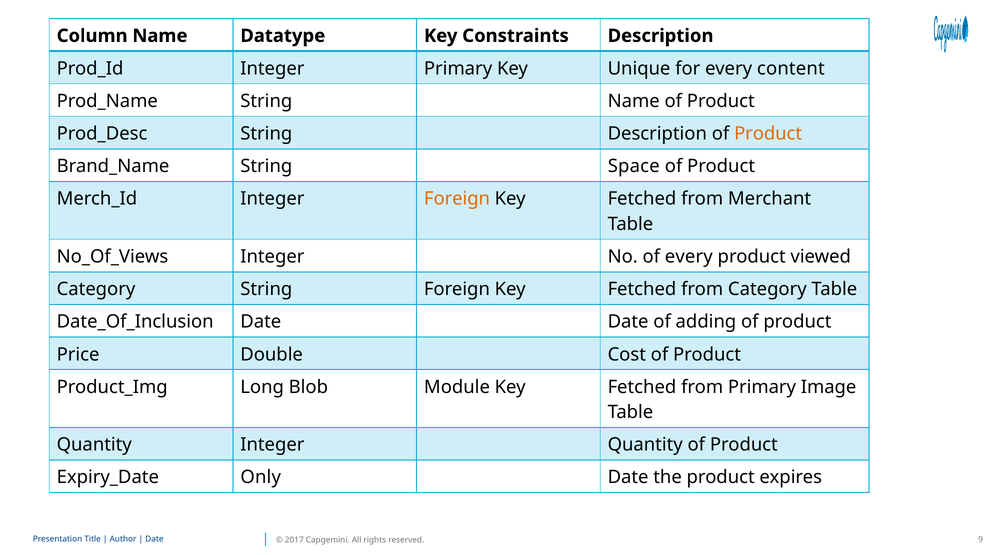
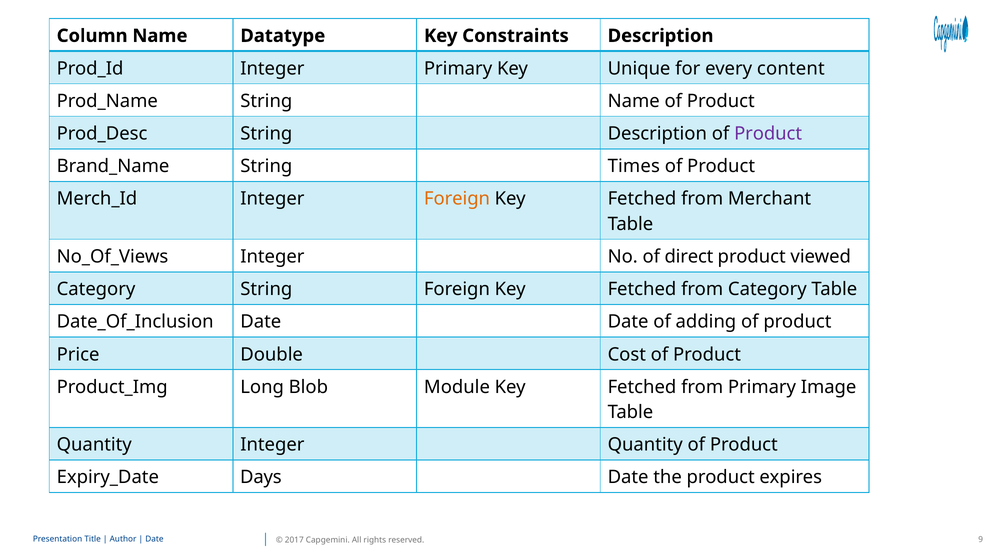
Product at (768, 134) colour: orange -> purple
Space: Space -> Times
of every: every -> direct
Only: Only -> Days
